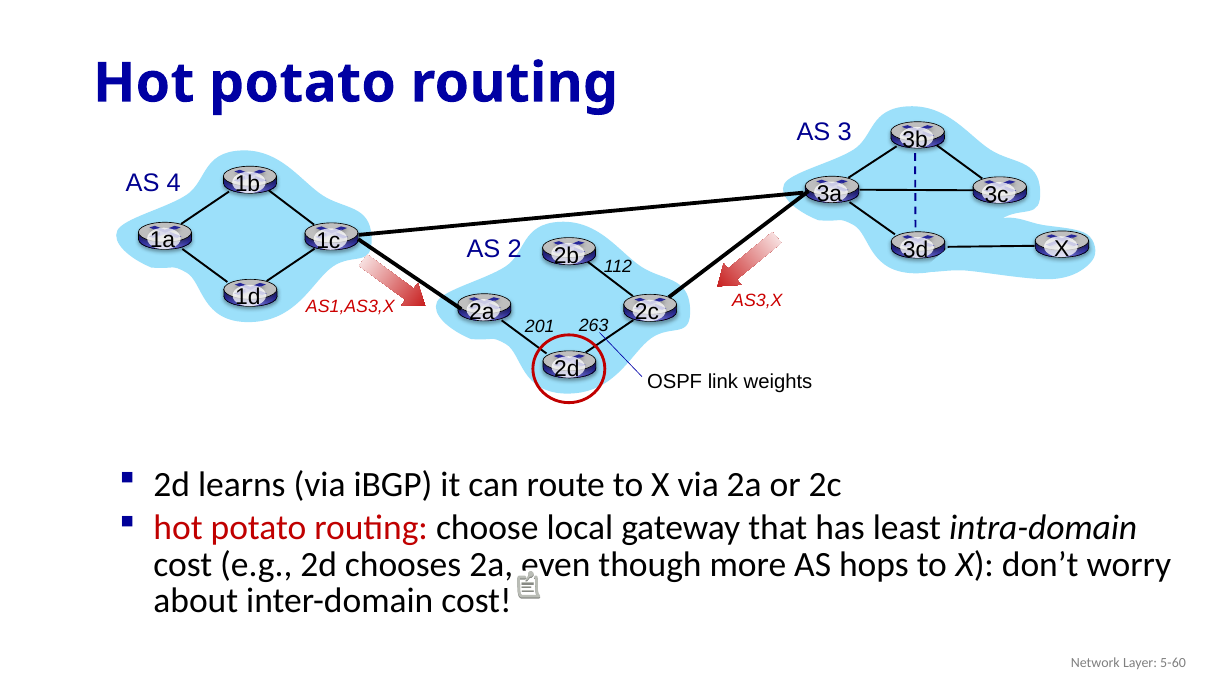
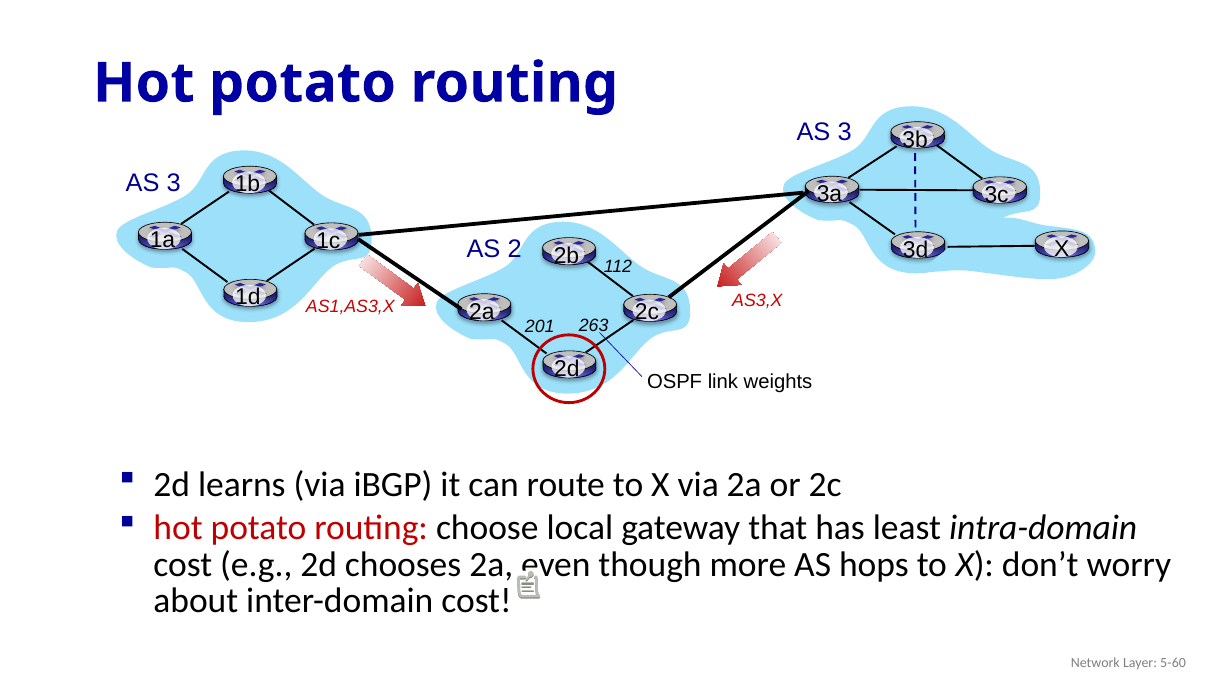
4 at (174, 183): 4 -> 3
